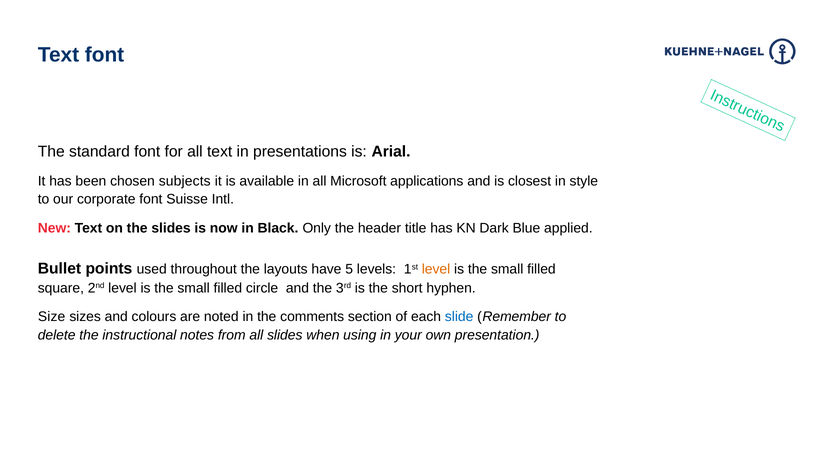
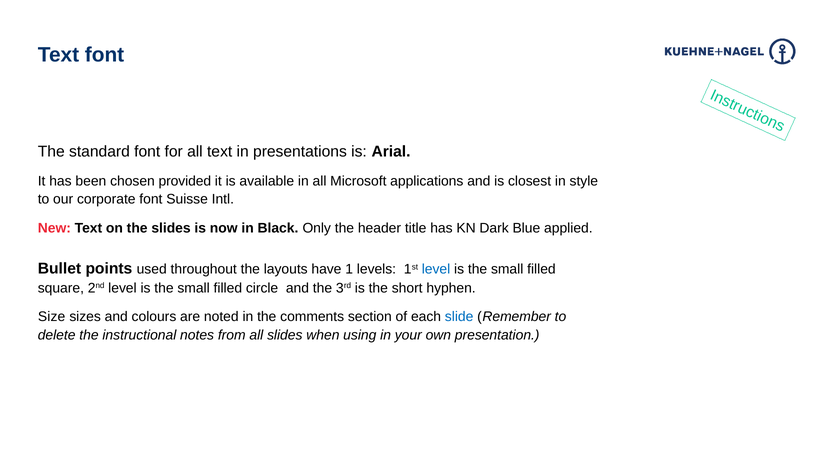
subjects: subjects -> provided
5: 5 -> 1
level at (436, 269) colour: orange -> blue
